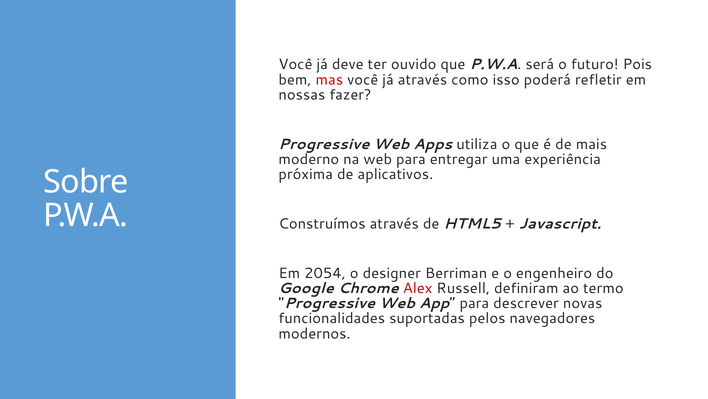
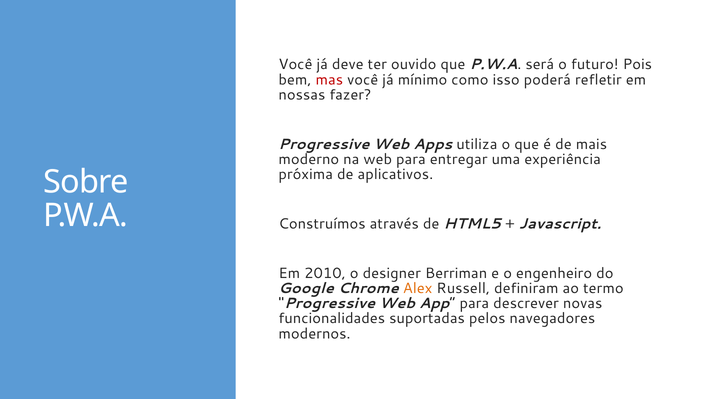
já através: através -> mínimo
2054: 2054 -> 2010
Alex colour: red -> orange
